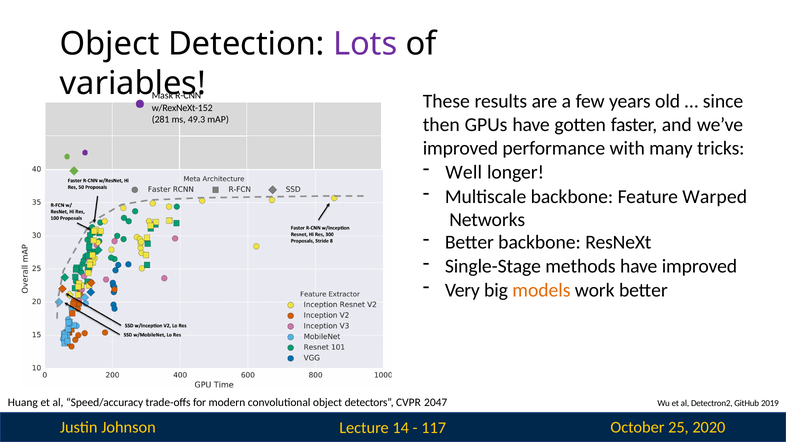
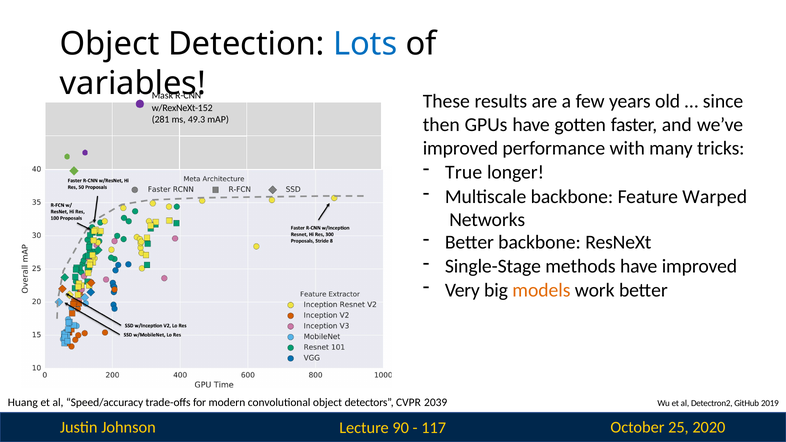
Lots colour: purple -> blue
Well: Well -> True
2047: 2047 -> 2039
14: 14 -> 90
